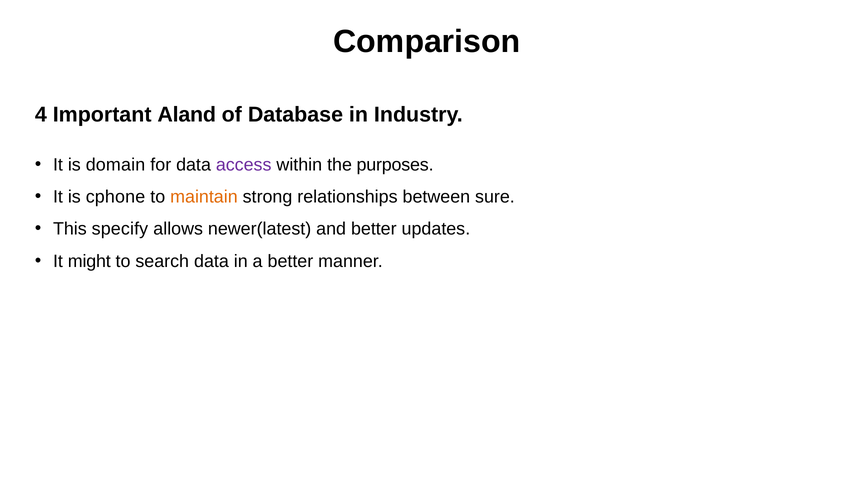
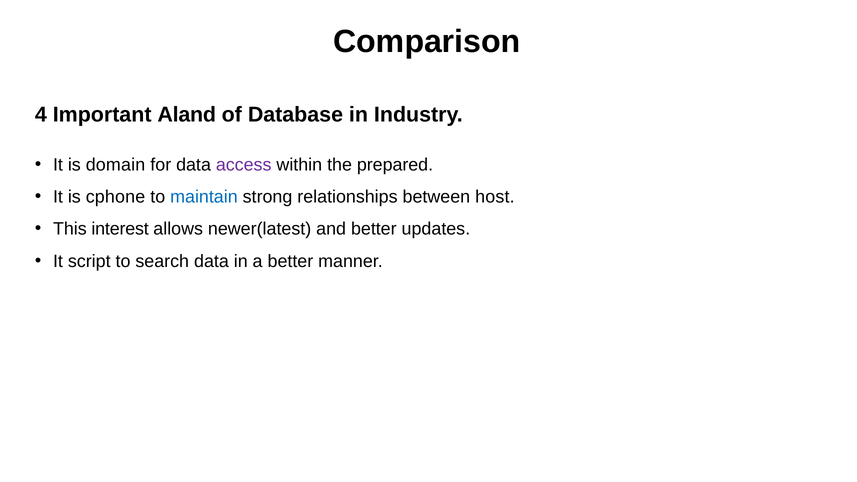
purposes: purposes -> prepared
maintain colour: orange -> blue
sure: sure -> host
specify: specify -> interest
might: might -> script
